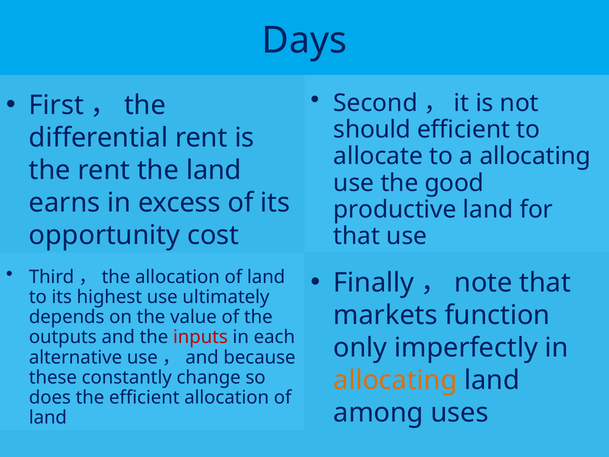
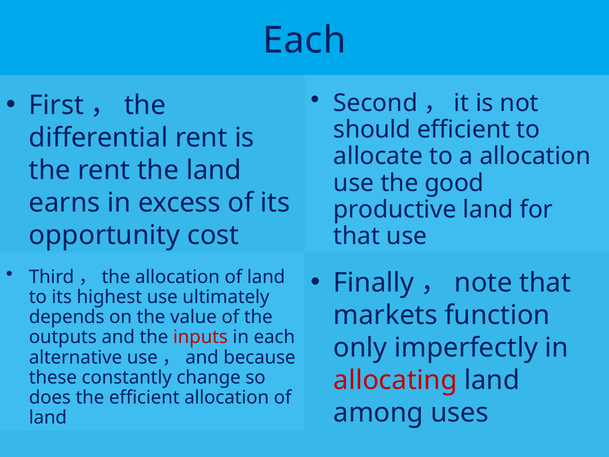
Days at (304, 41): Days -> Each
a allocating: allocating -> allocation
allocating at (395, 380) colour: orange -> red
